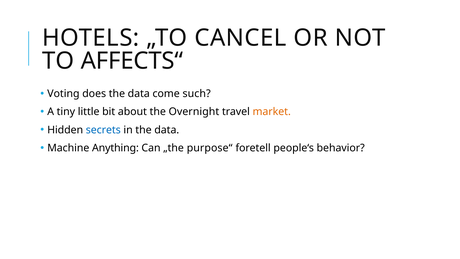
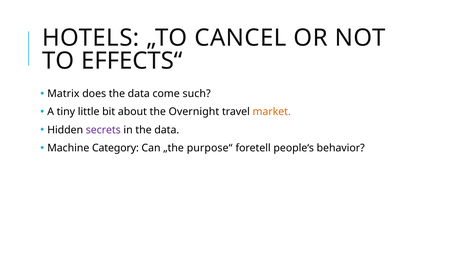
AFFECTS“: AFFECTS“ -> EFFECTS“
Voting: Voting -> Matrix
secrets colour: blue -> purple
Anything: Anything -> Category
